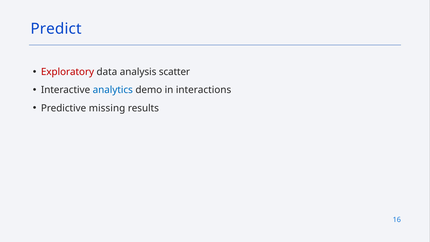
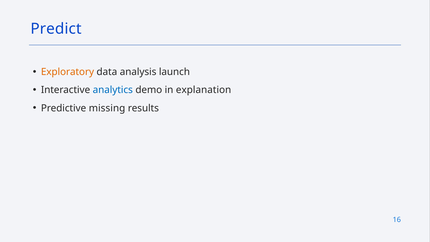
Exploratory colour: red -> orange
scatter: scatter -> launch
interactions: interactions -> explanation
